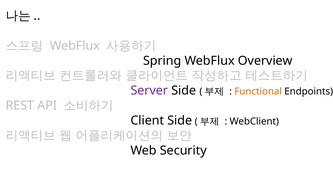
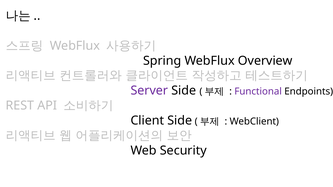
Functional colour: orange -> purple
